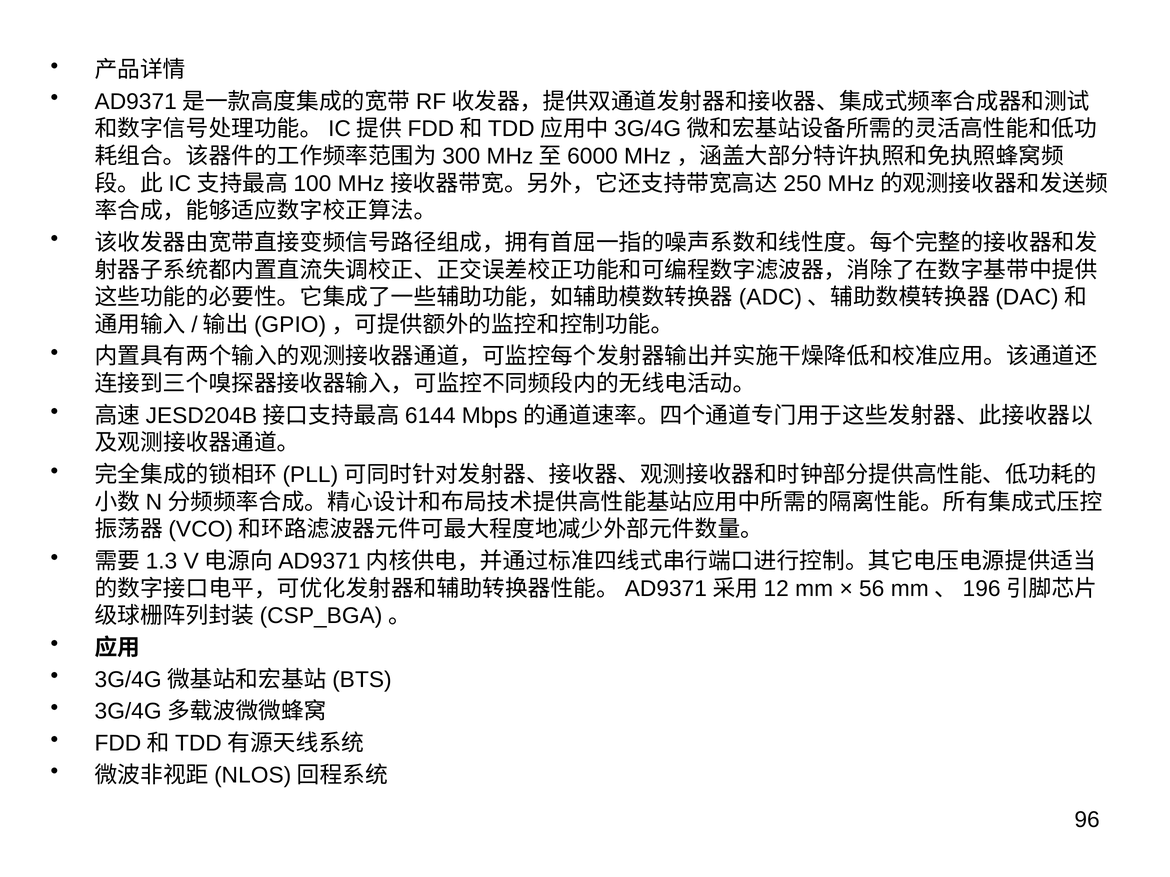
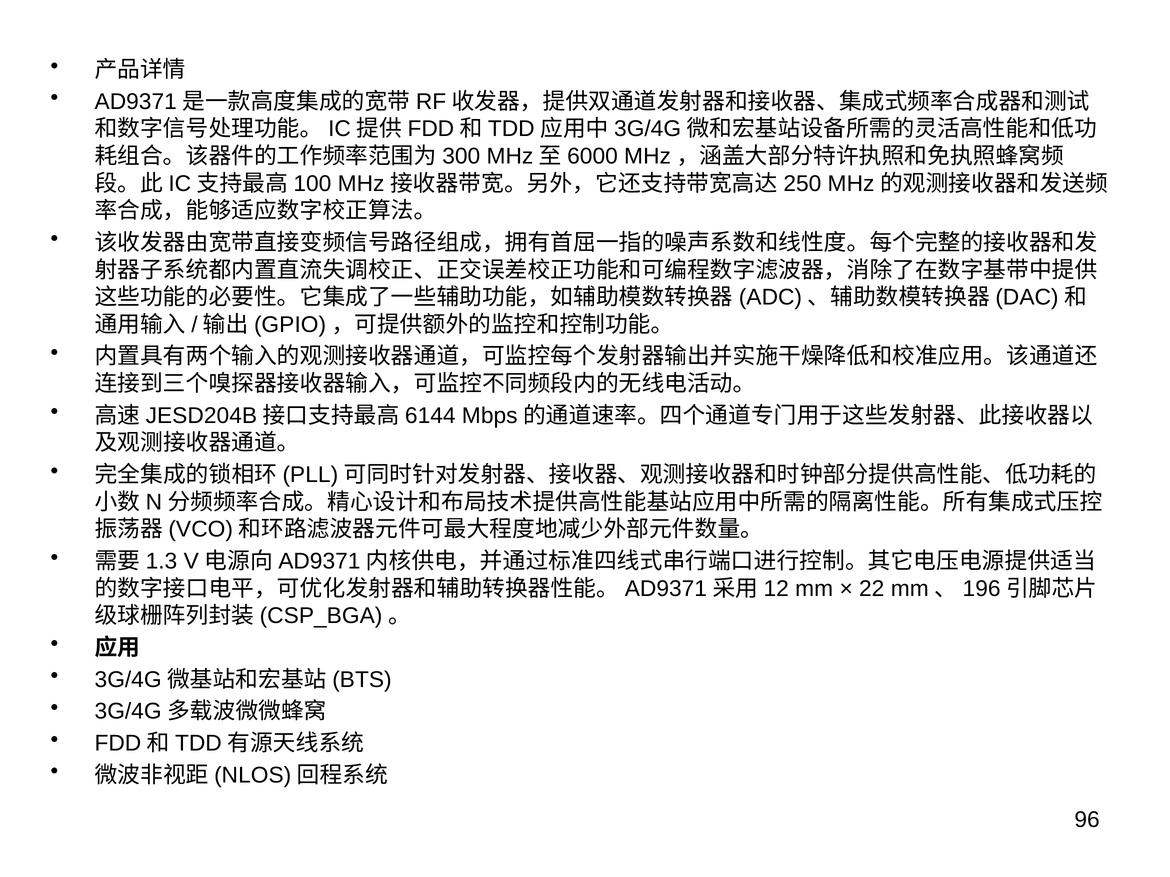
56: 56 -> 22
